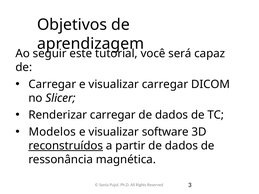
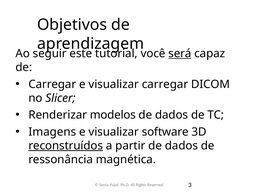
será underline: none -> present
Renderizar carregar: carregar -> modelos
Modelos: Modelos -> Imagens
